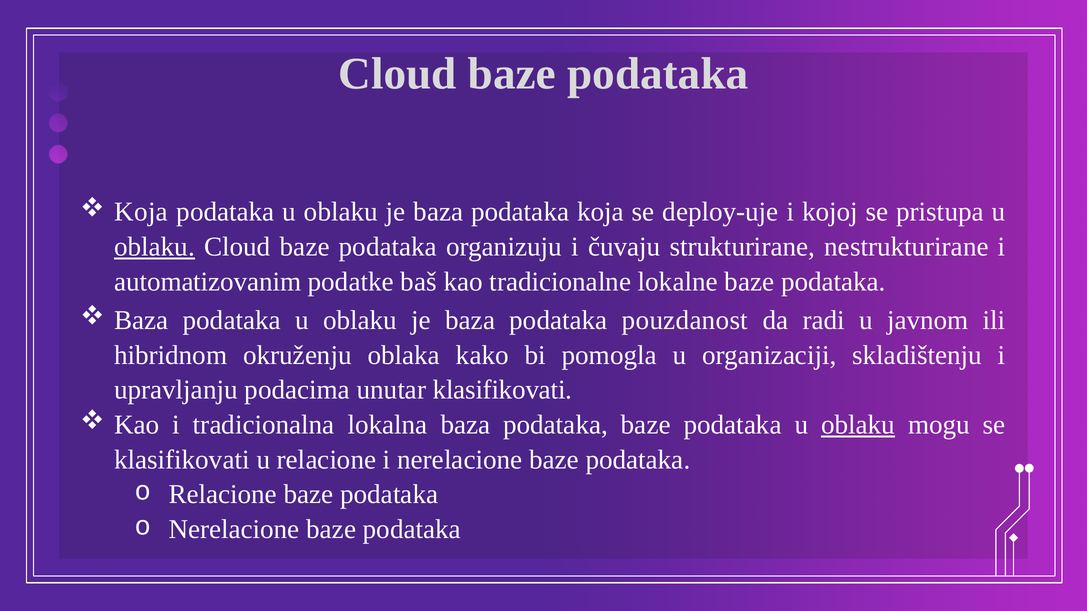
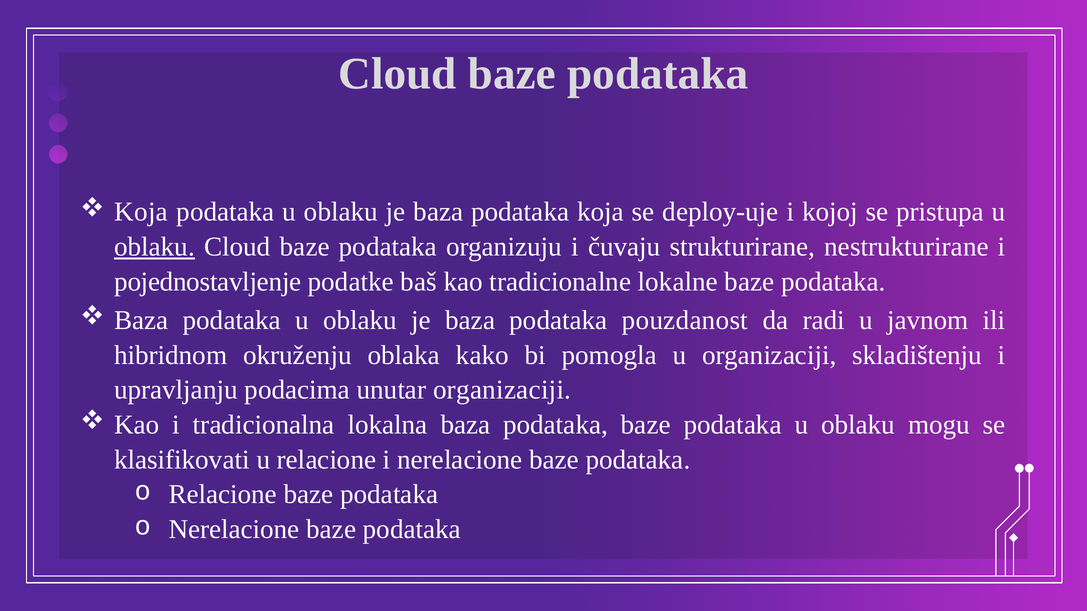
automatizovanim: automatizovanim -> pojednostavljenje
unutar klasifikovati: klasifikovati -> organizaciji
oblaku at (858, 425) underline: present -> none
